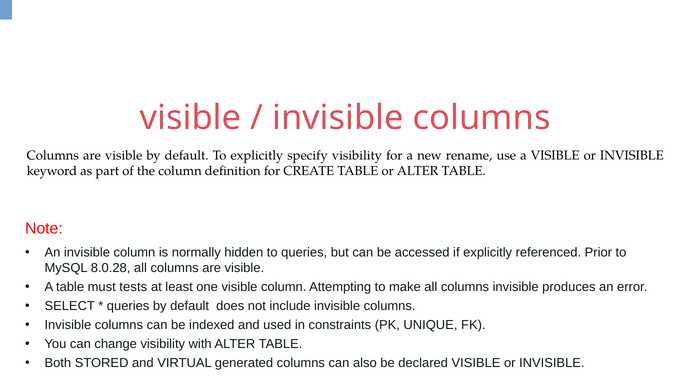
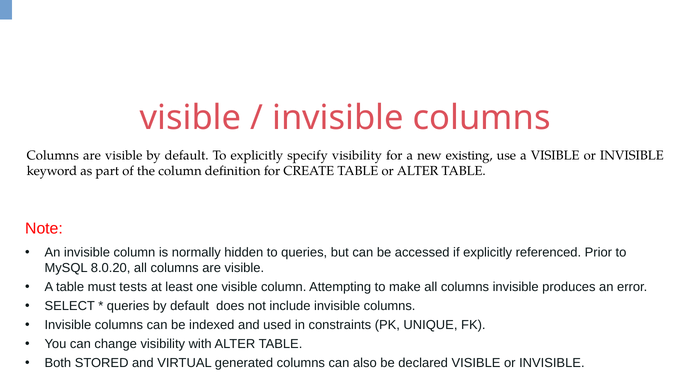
rename: rename -> existing
8.0.28: 8.0.28 -> 8.0.20
